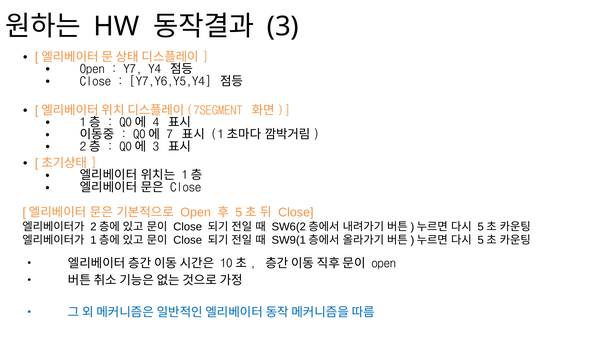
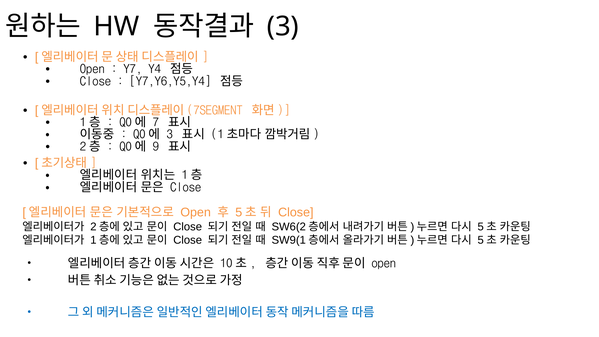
4: 4 -> 7
7 at (170, 134): 7 -> 3
3 at (156, 147): 3 -> 9
